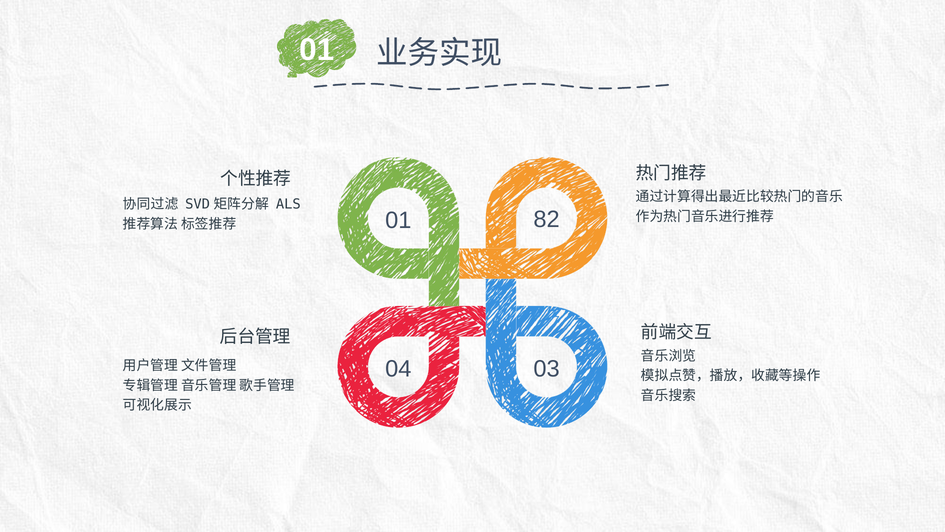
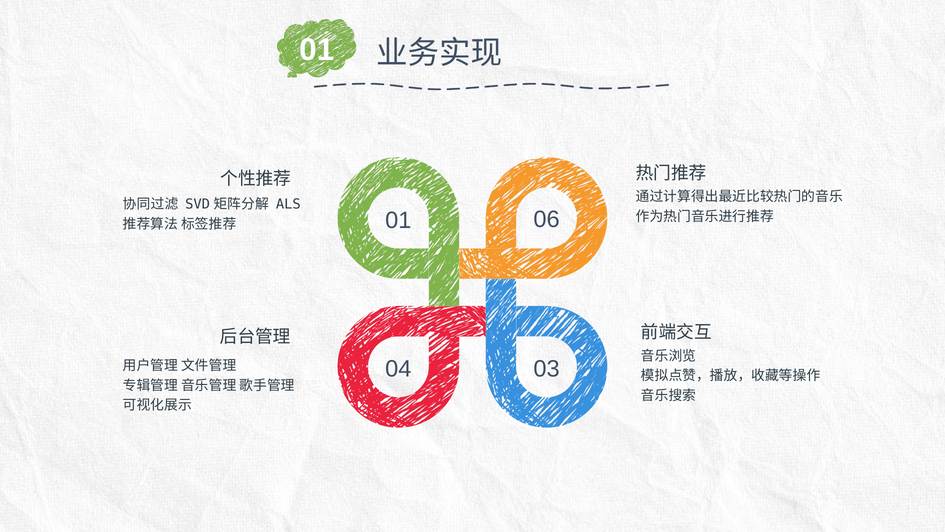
82: 82 -> 06
